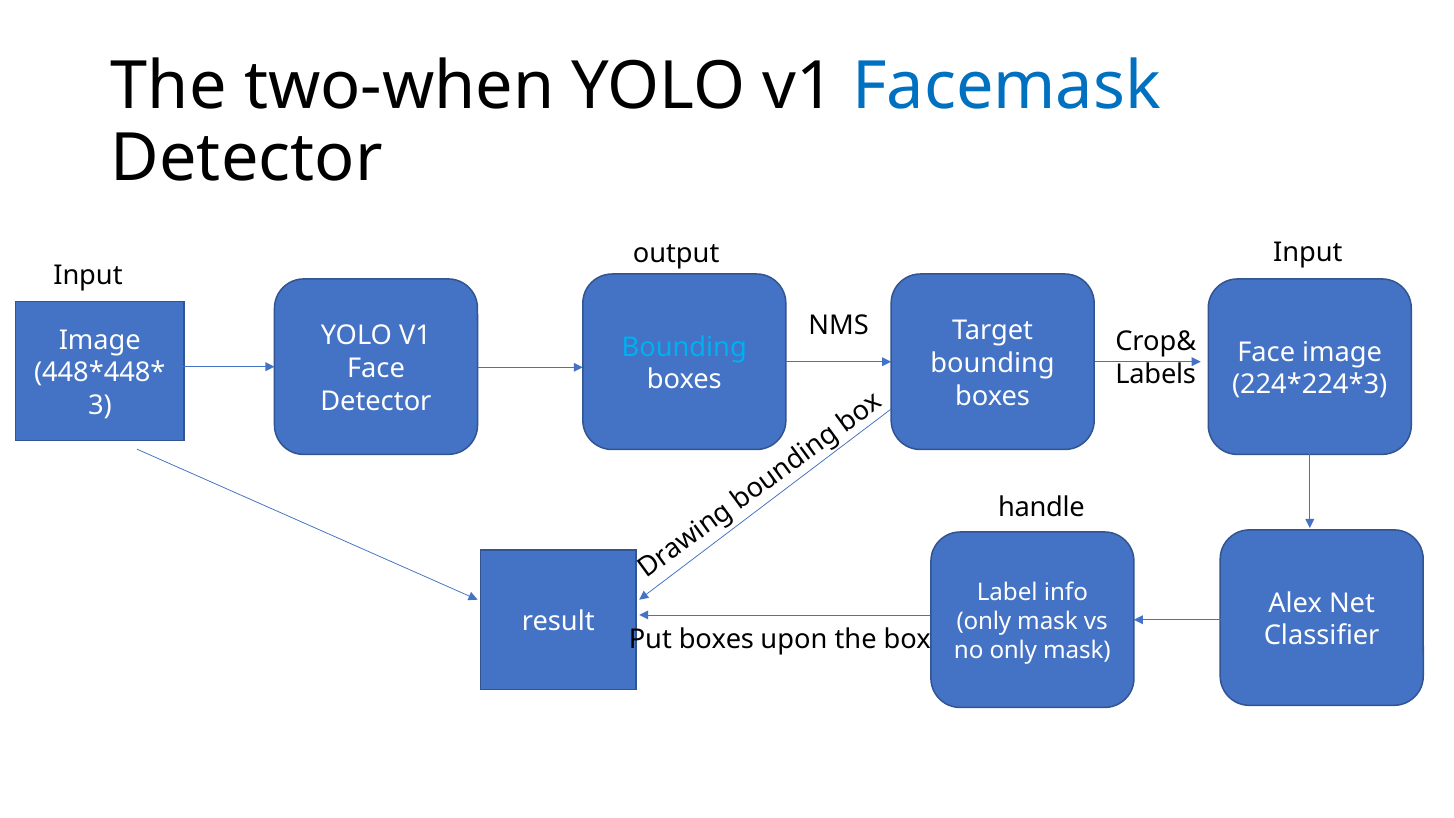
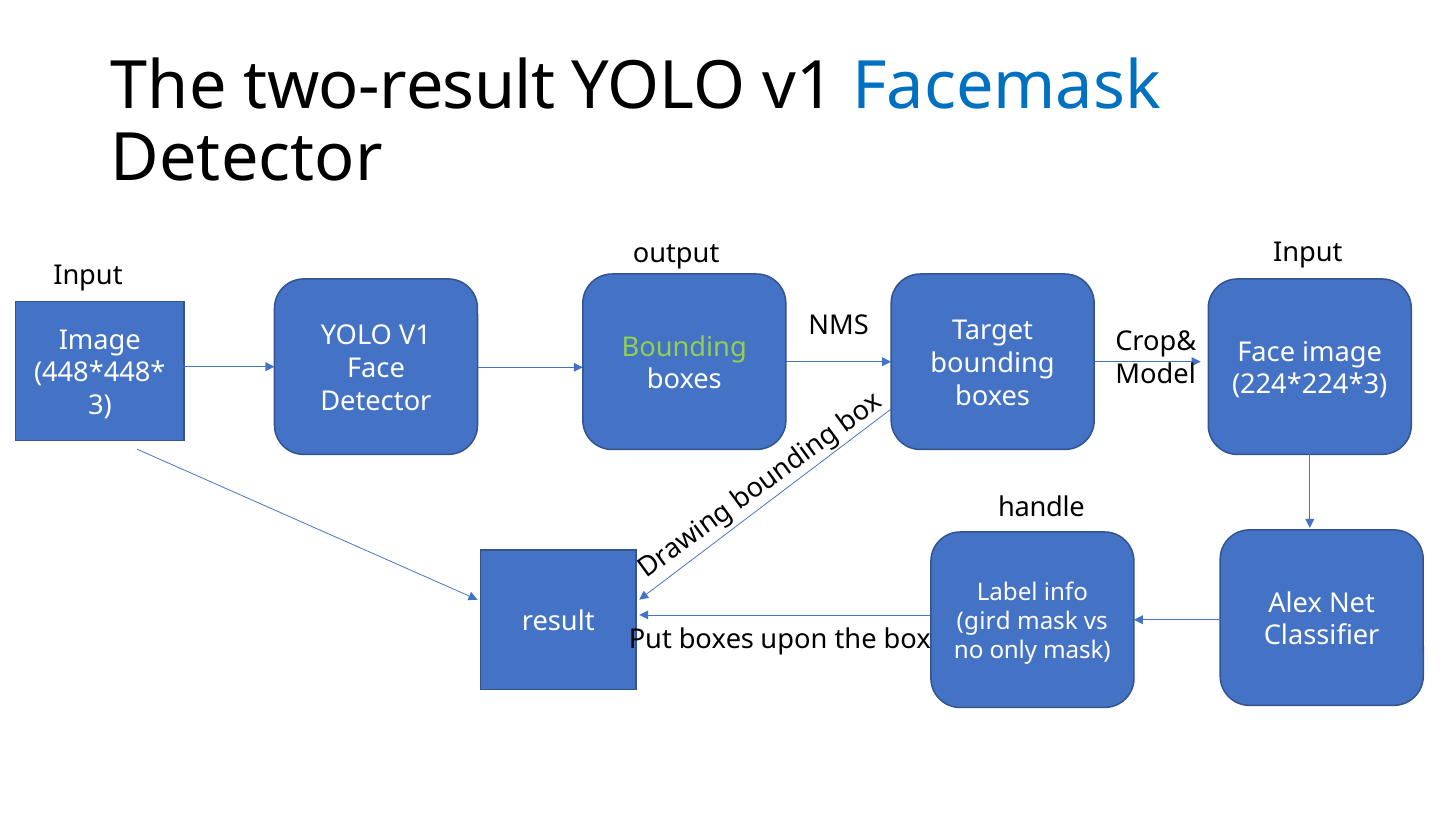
two-when: two-when -> two-result
Bounding at (684, 347) colour: light blue -> light green
Labels: Labels -> Model
only at (984, 621): only -> gird
